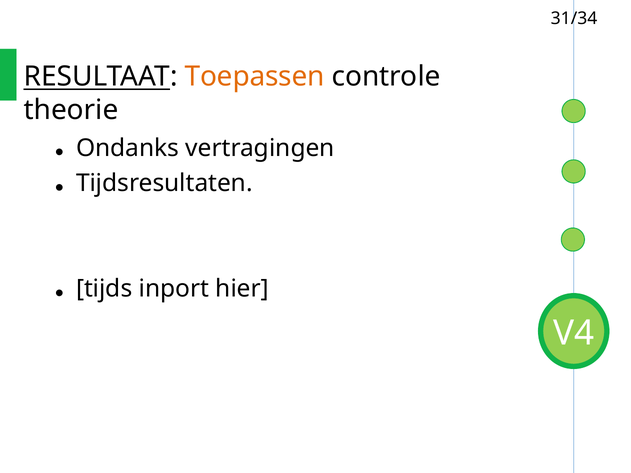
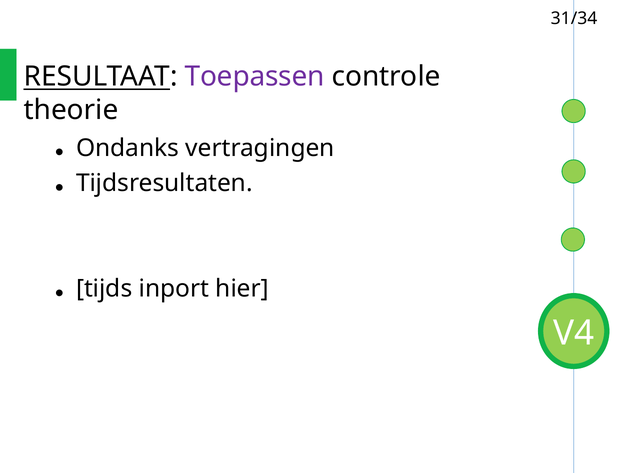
Toepassen colour: orange -> purple
